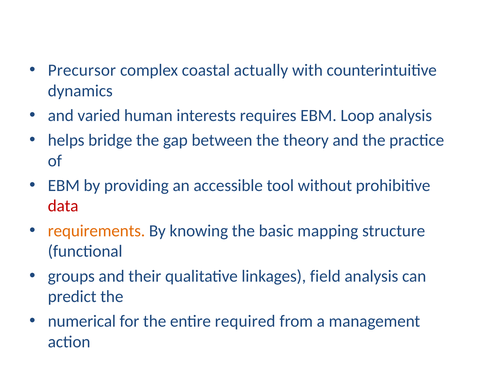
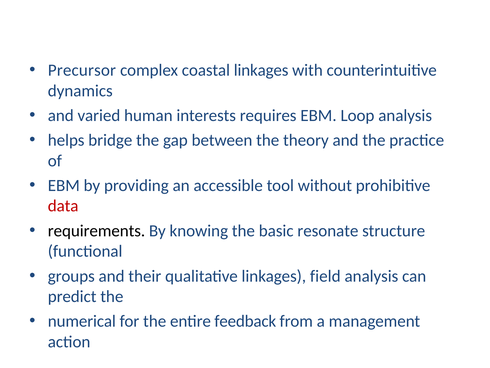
coastal actually: actually -> linkages
requirements colour: orange -> black
mapping: mapping -> resonate
required: required -> feedback
